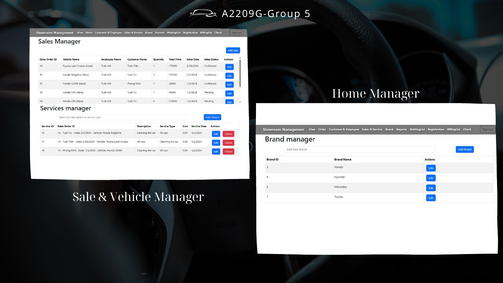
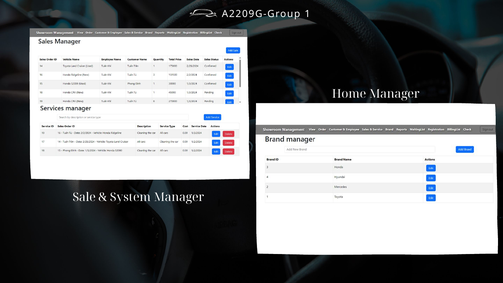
5: 5 -> 1
Vehicle: Vehicle -> System
